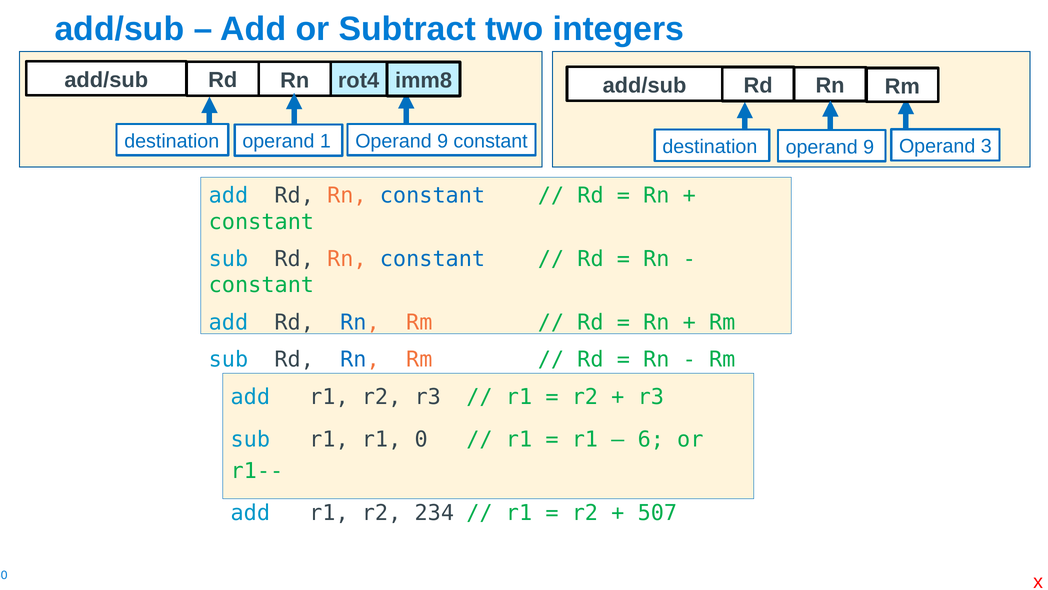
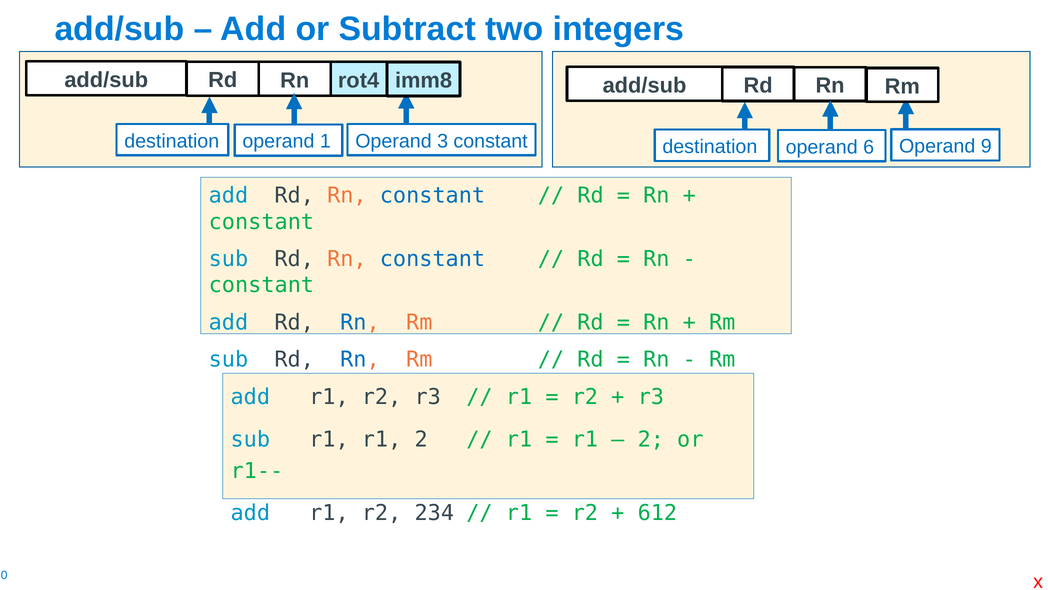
9 at (443, 141): 9 -> 3
3: 3 -> 9
9 at (869, 147): 9 -> 6
r1 0: 0 -> 2
6 at (651, 439): 6 -> 2
507: 507 -> 612
